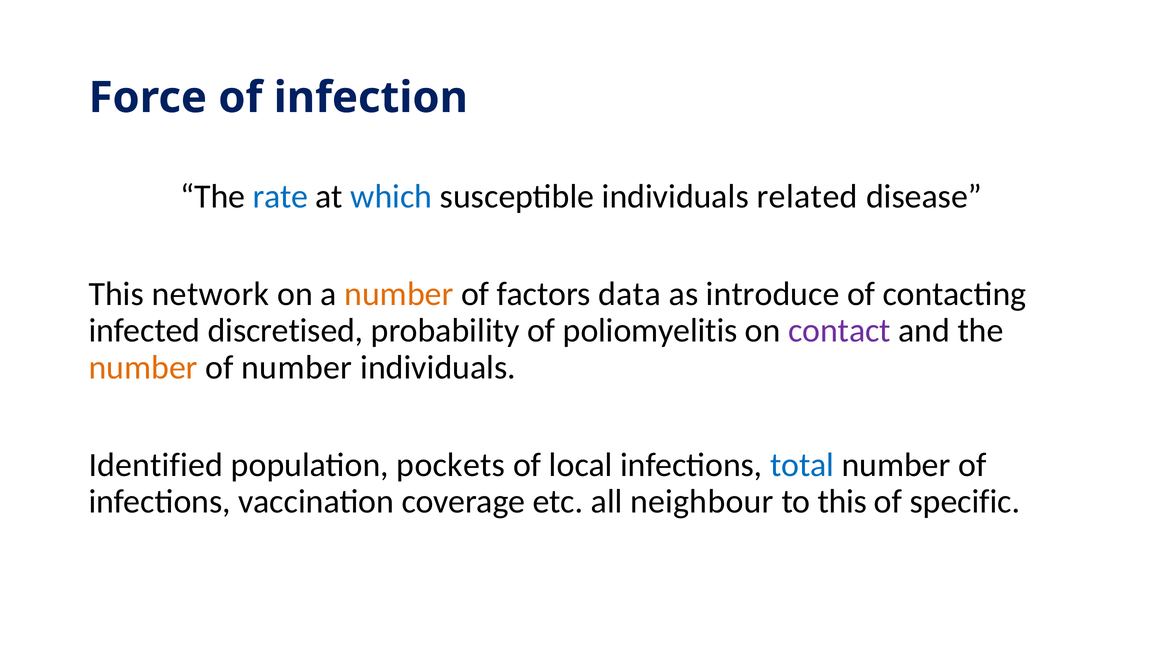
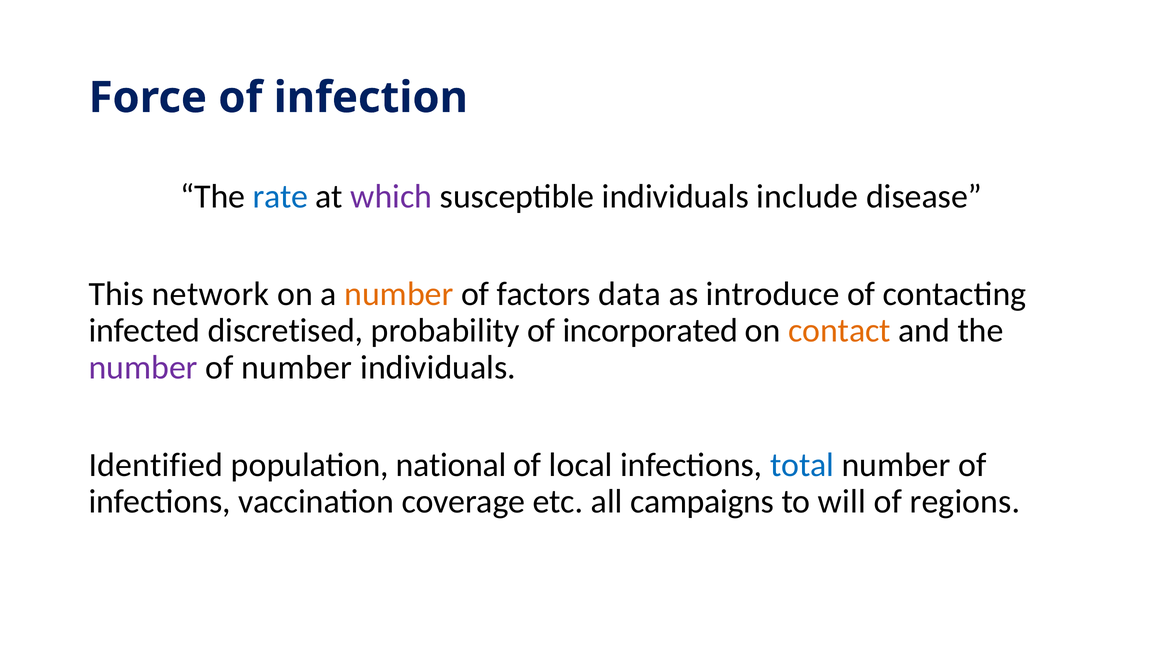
which colour: blue -> purple
related: related -> include
poliomyelitis: poliomyelitis -> incorporated
contact colour: purple -> orange
number at (143, 367) colour: orange -> purple
pockets: pockets -> national
neighbour: neighbour -> campaigns
to this: this -> will
specific: specific -> regions
